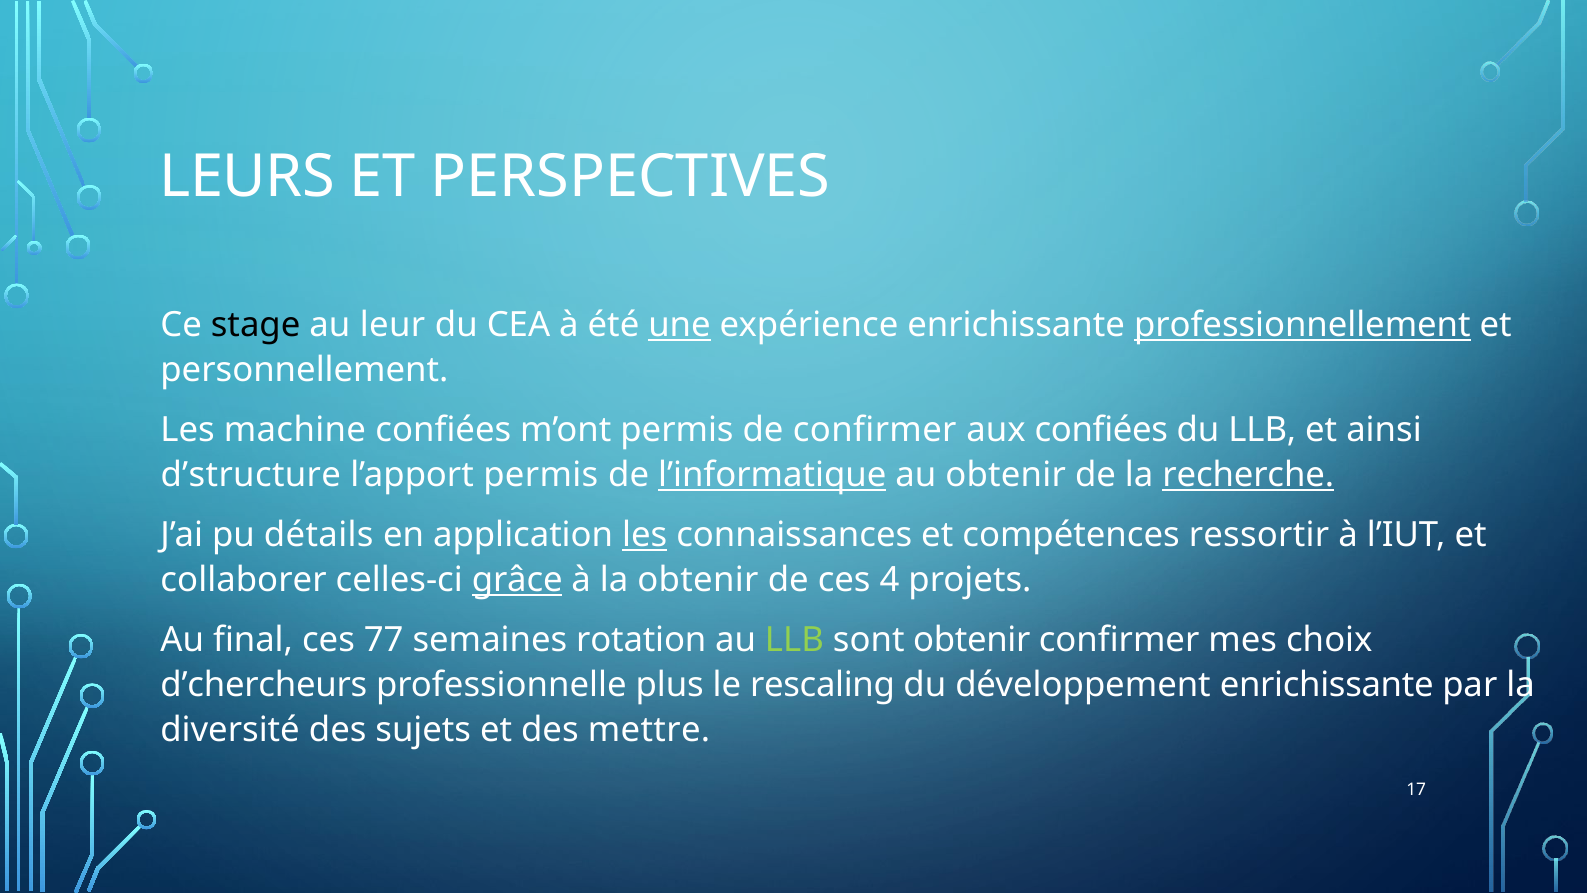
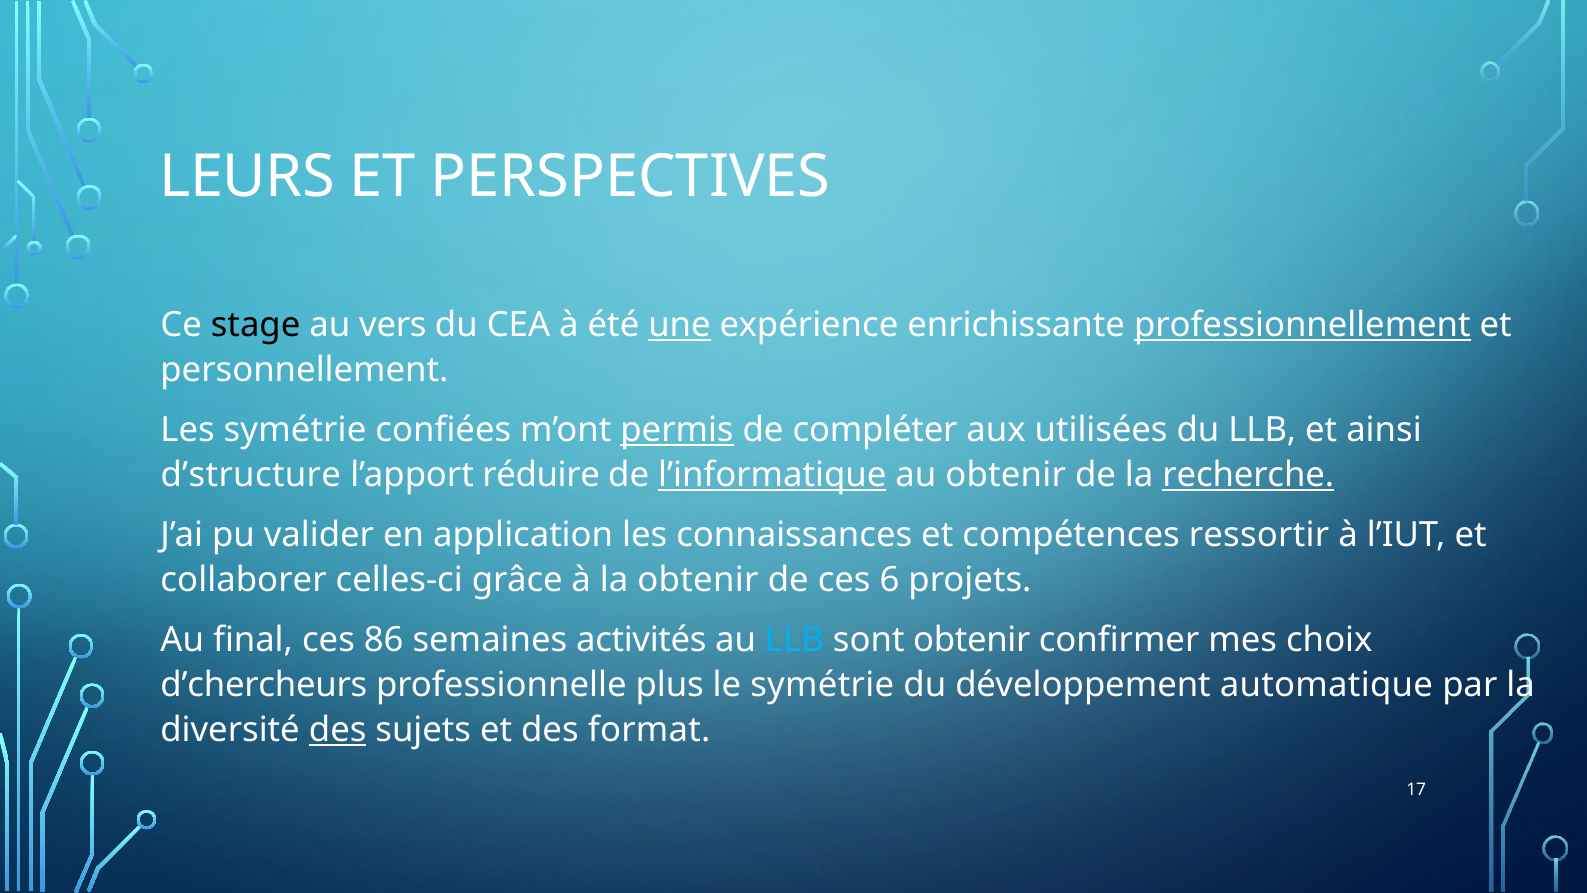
leur: leur -> vers
Les machine: machine -> symétrie
permis at (677, 430) underline: none -> present
de confirmer: confirmer -> compléter
aux confiées: confiées -> utilisées
l’apport permis: permis -> réduire
détails: détails -> valider
les at (645, 535) underline: present -> none
grâce underline: present -> none
4: 4 -> 6
77: 77 -> 86
rotation: rotation -> activités
LLB at (794, 640) colour: light green -> light blue
le rescaling: rescaling -> symétrie
développement enrichissante: enrichissante -> automatique
des at (338, 730) underline: none -> present
mettre: mettre -> format
